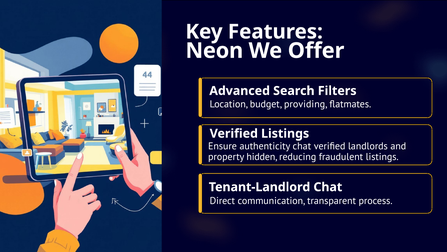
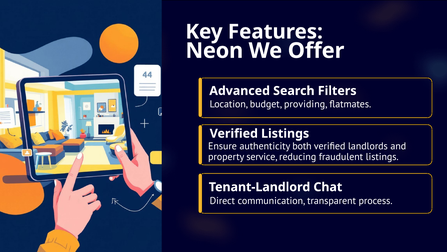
authenticity chat: chat -> both
hidden: hidden -> service
